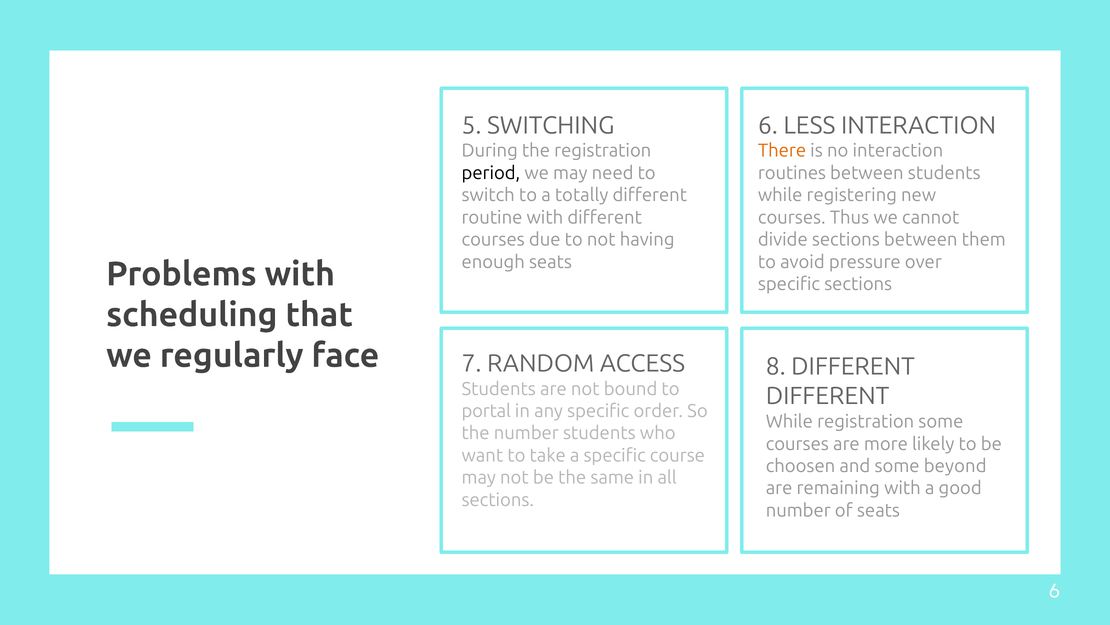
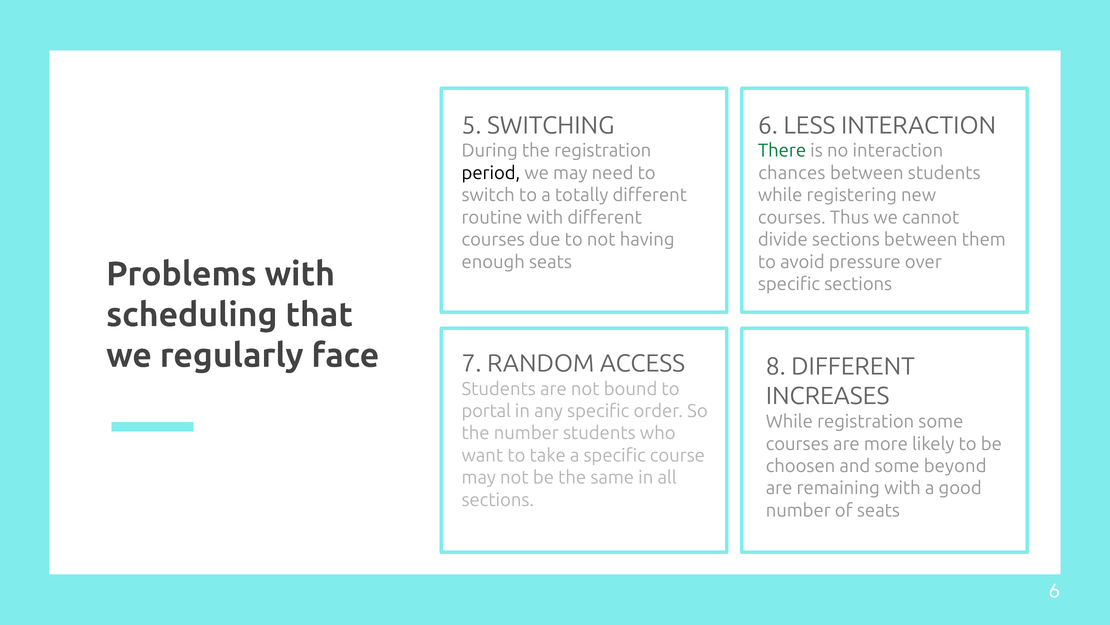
There colour: orange -> green
routines: routines -> chances
DIFFERENT at (828, 396): DIFFERENT -> INCREASES
